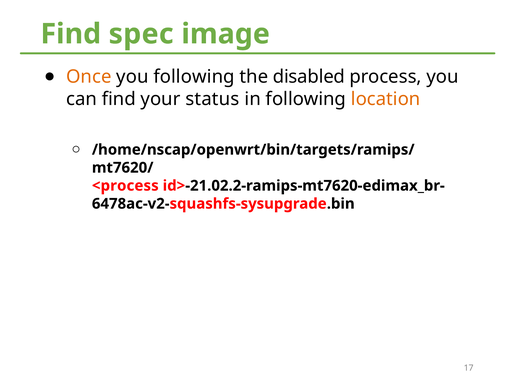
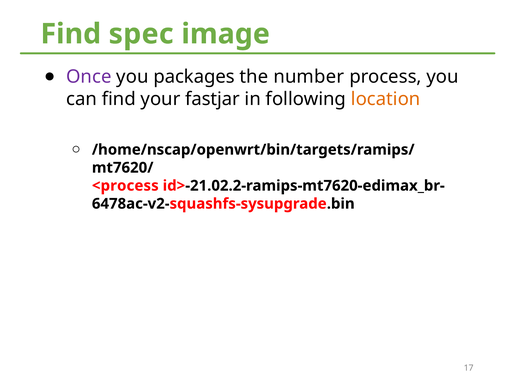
Once colour: orange -> purple
you following: following -> packages
disabled: disabled -> number
status: status -> fastjar
